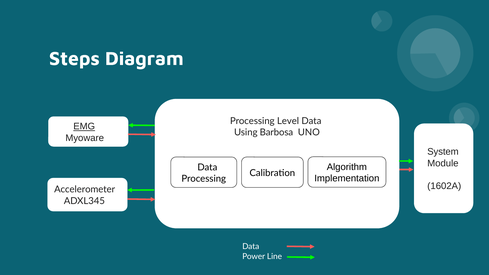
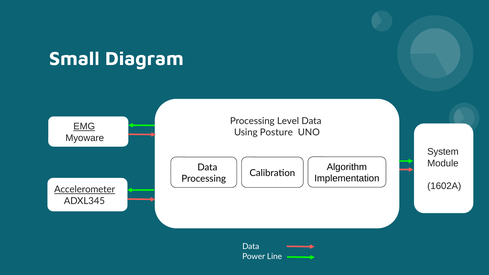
Steps: Steps -> Small
Barbosa: Barbosa -> Posture
Accelerometer underline: none -> present
